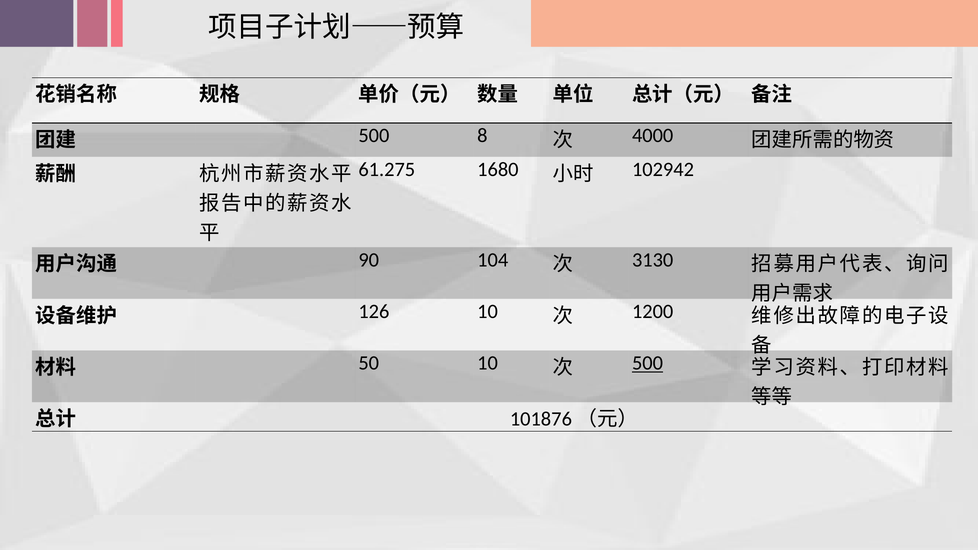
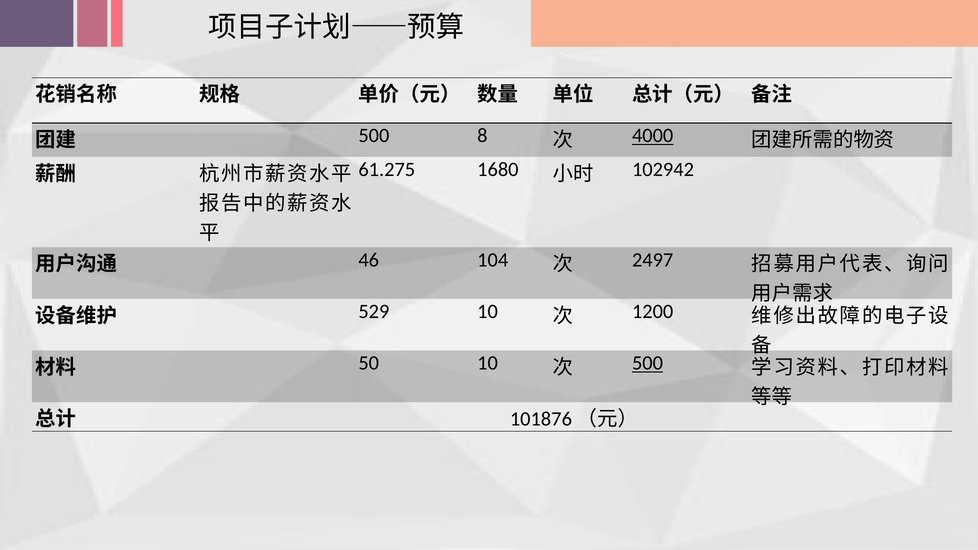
4000 underline: none -> present
90: 90 -> 46
3130: 3130 -> 2497
126: 126 -> 529
